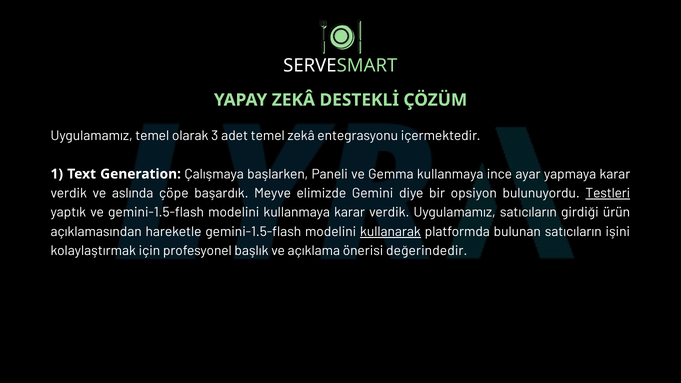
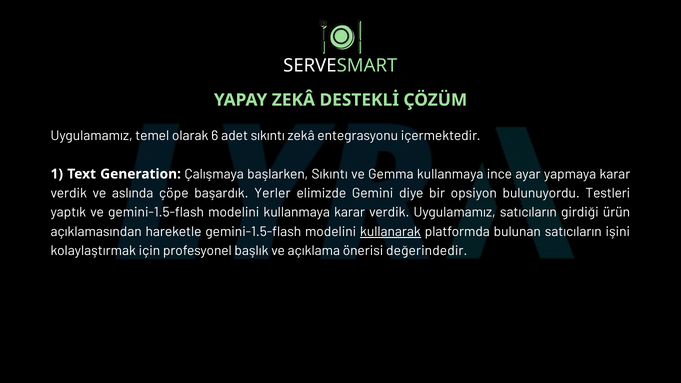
3: 3 -> 6
adet temel: temel -> sıkıntı
başlarken Paneli: Paneli -> Sıkıntı
Meyve: Meyve -> Yerler
Testleri underline: present -> none
